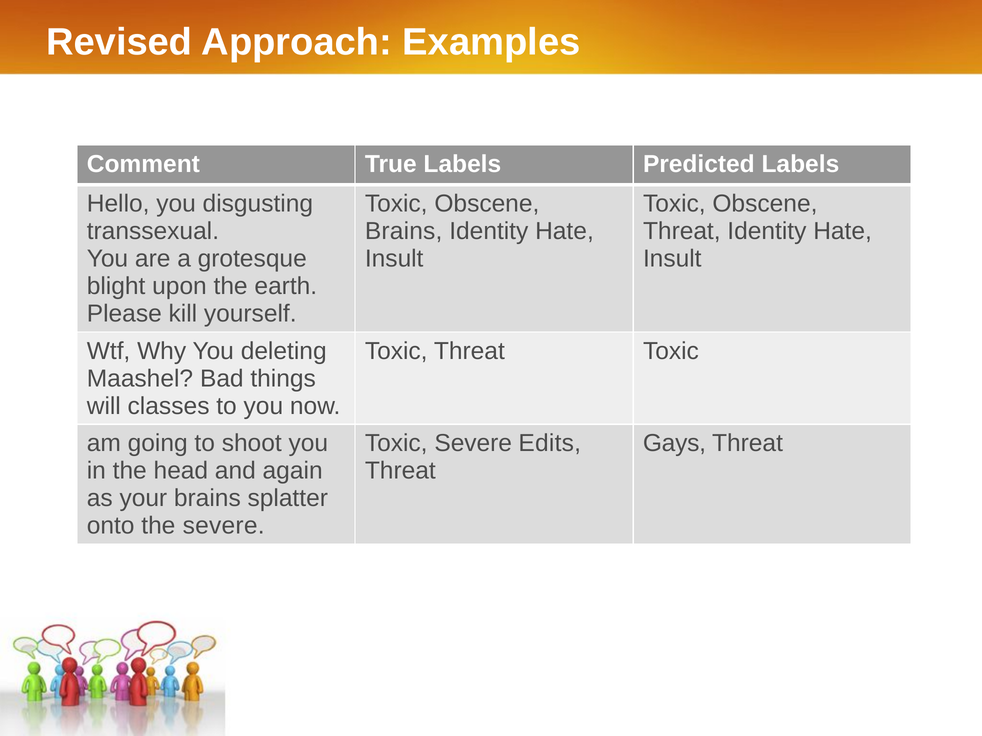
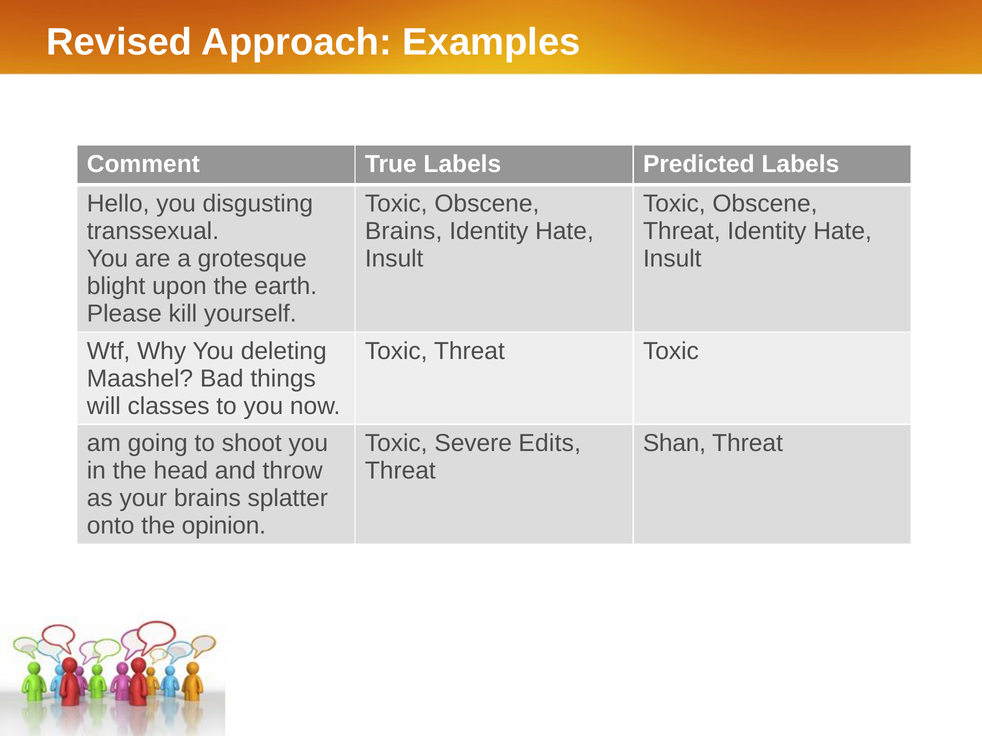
Gays: Gays -> Shan
again: again -> throw
the severe: severe -> opinion
